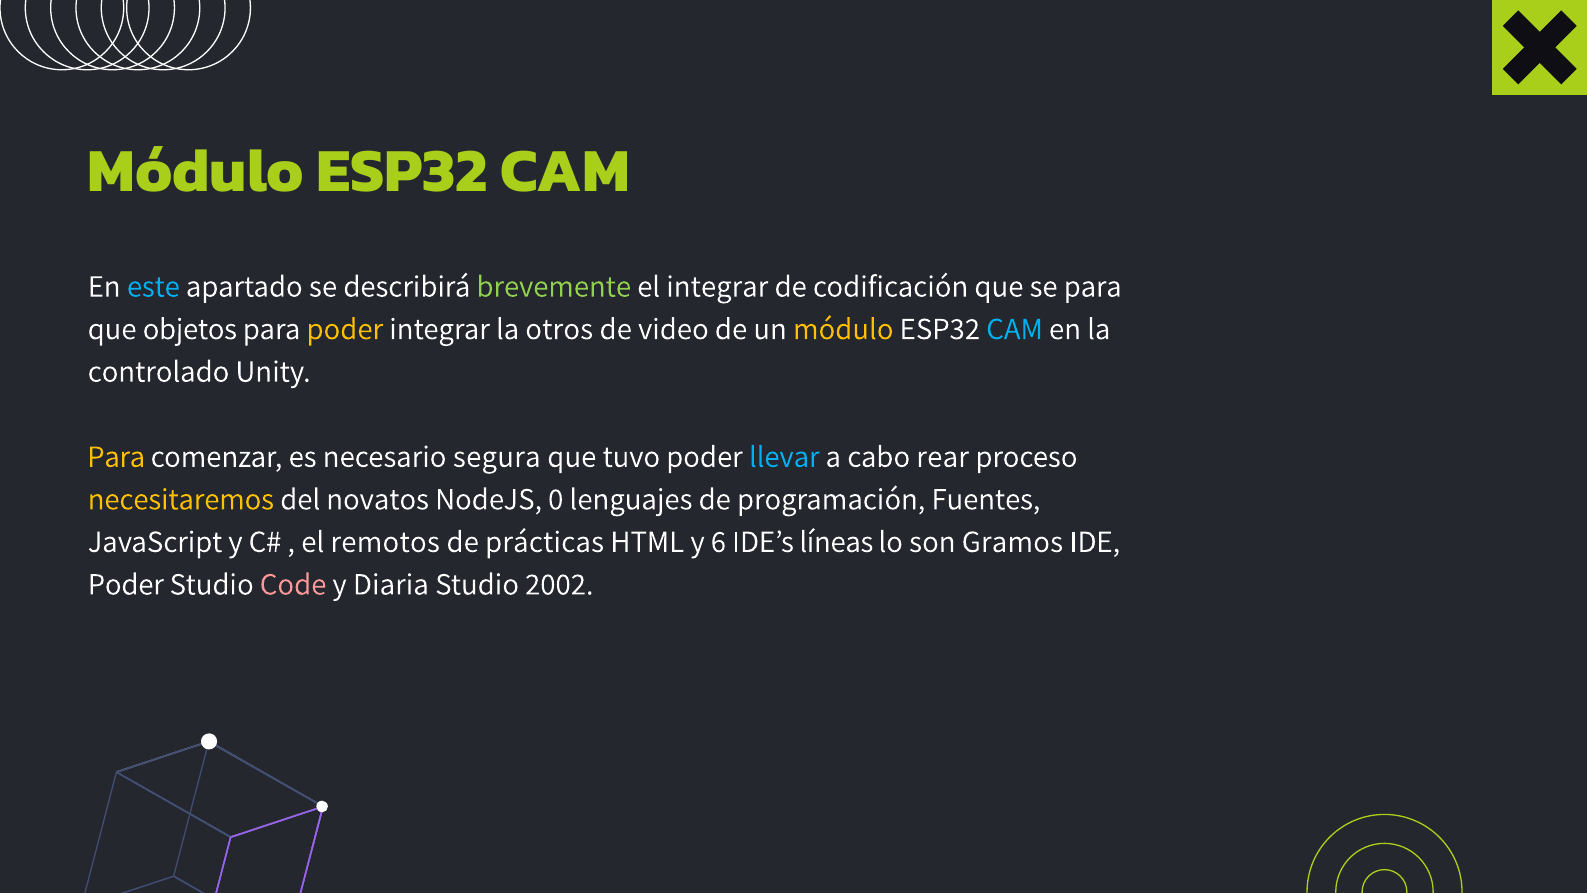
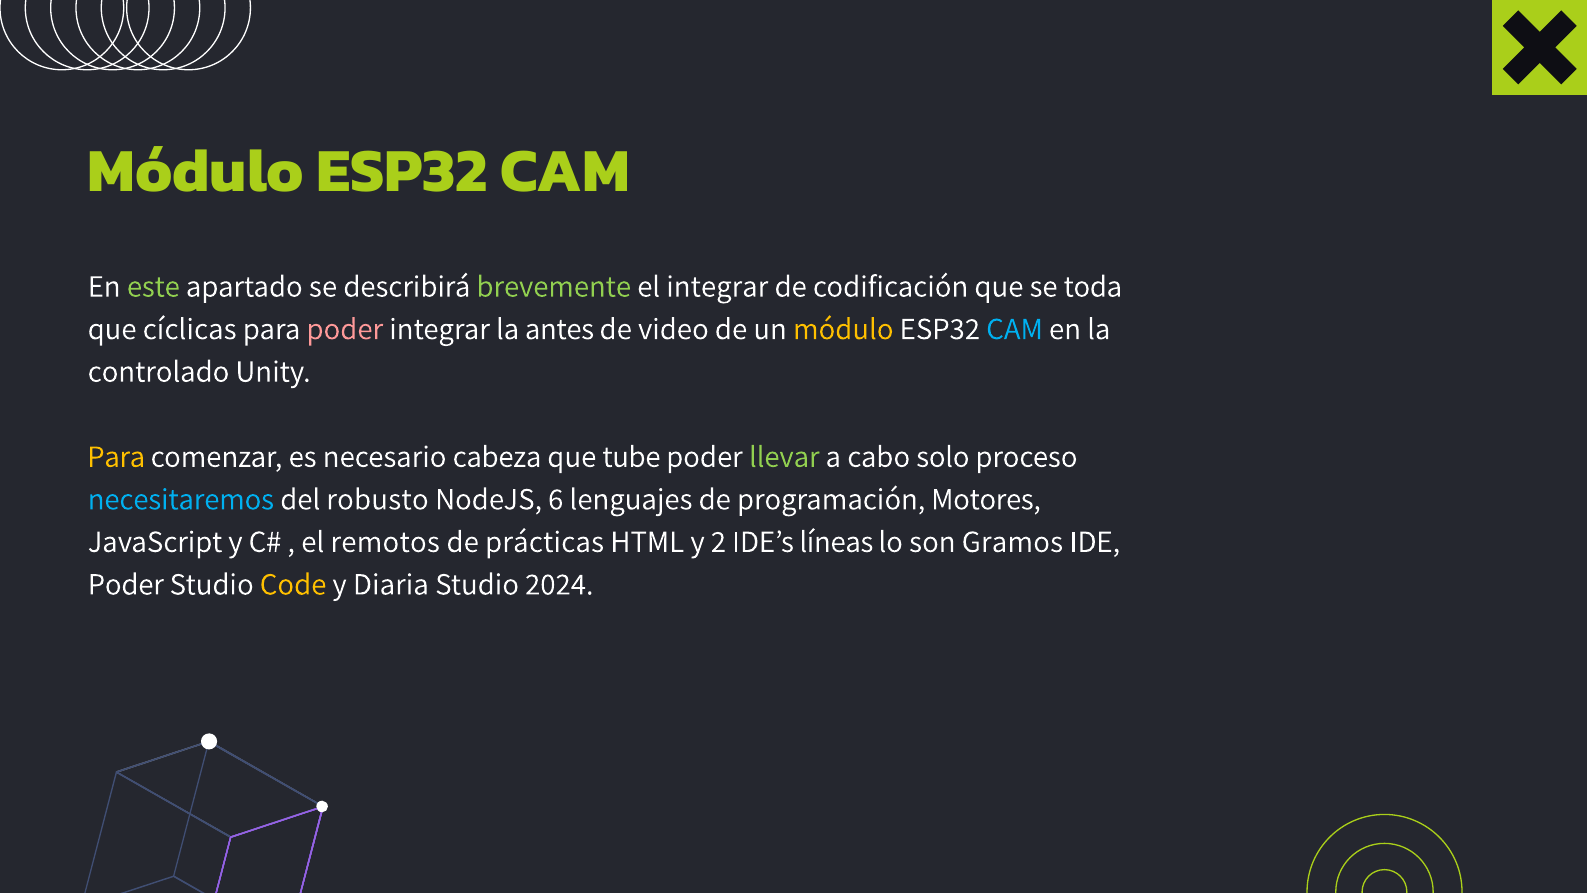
este colour: light blue -> light green
se para: para -> toda
objetos: objetos -> cíclicas
poder at (345, 329) colour: yellow -> pink
otros: otros -> antes
segura: segura -> cabeza
tuvo: tuvo -> tube
llevar colour: light blue -> light green
rear: rear -> solo
necesitaremos colour: yellow -> light blue
novatos: novatos -> robusto
0: 0 -> 6
Fuentes: Fuentes -> Motores
6: 6 -> 2
Code colour: pink -> yellow
2002: 2002 -> 2024
